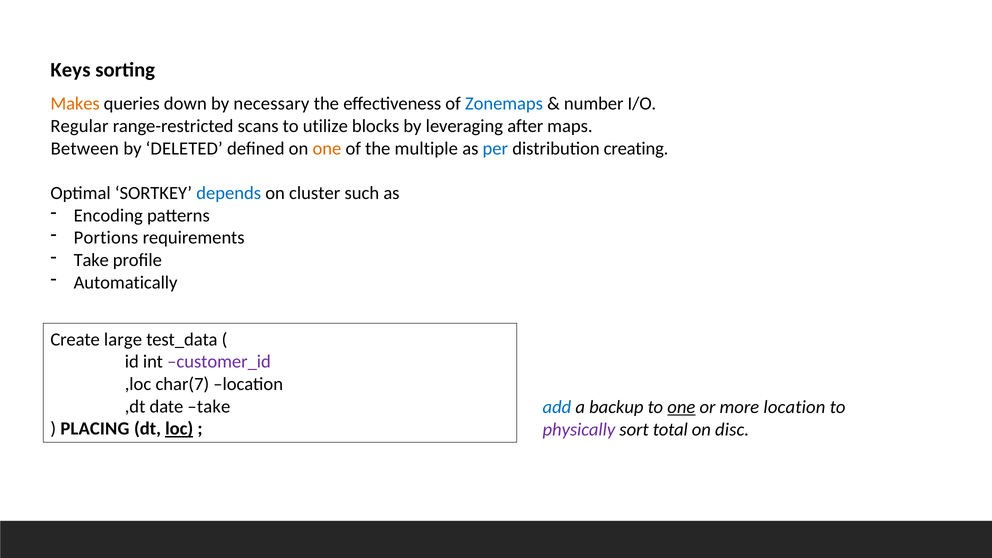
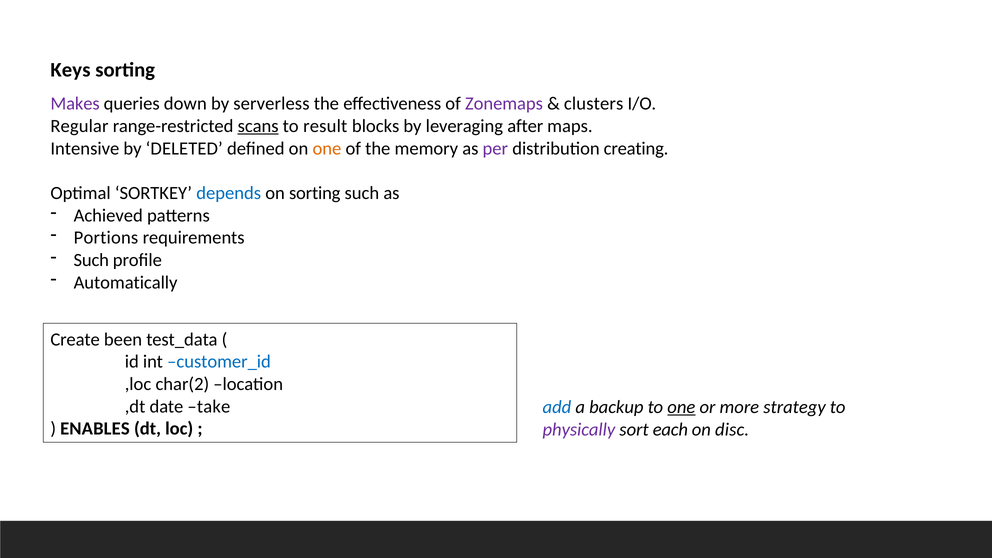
Makes colour: orange -> purple
necessary: necessary -> serverless
Zonemaps colour: blue -> purple
number: number -> clusters
scans underline: none -> present
utilize: utilize -> result
Between: Between -> Intensive
multiple: multiple -> memory
per colour: blue -> purple
on cluster: cluster -> sorting
Encoding: Encoding -> Achieved
Take at (91, 260): Take -> Such
large: large -> been
customer_id colour: purple -> blue
char(7: char(7 -> char(2
more location: location -> strategy
PLACING: PLACING -> ENABLES
loc underline: present -> none
total: total -> each
